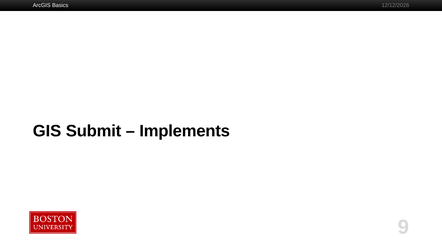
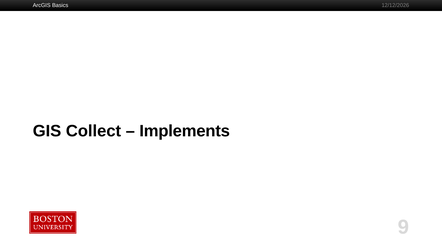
Submit: Submit -> Collect
